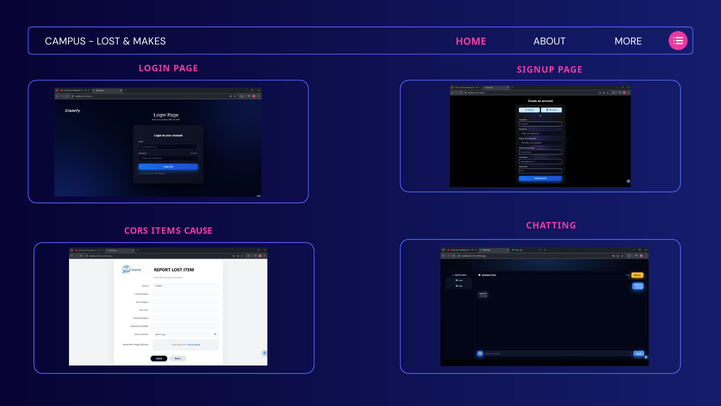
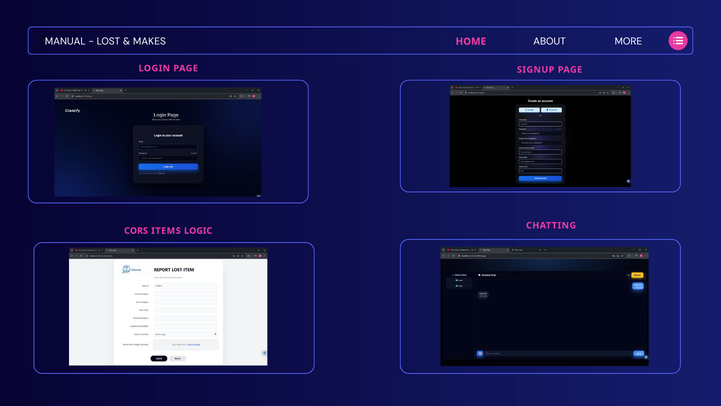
CAMPUS: CAMPUS -> MANUAL
CAUSE: CAUSE -> LOGIC
